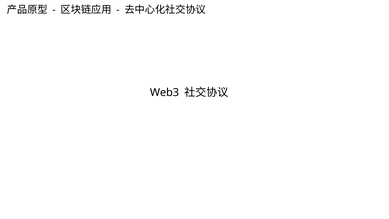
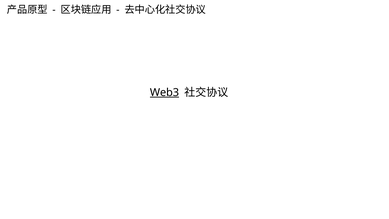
Web3 underline: none -> present
